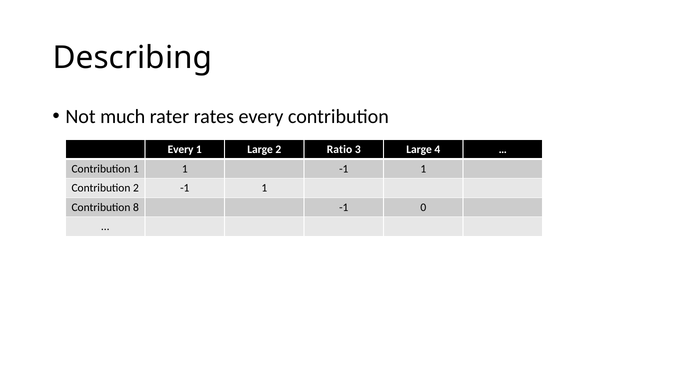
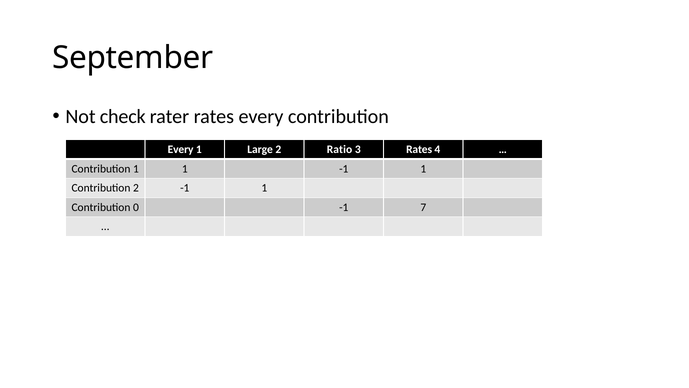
Describing: Describing -> September
much: much -> check
3 Large: Large -> Rates
8: 8 -> 0
0: 0 -> 7
